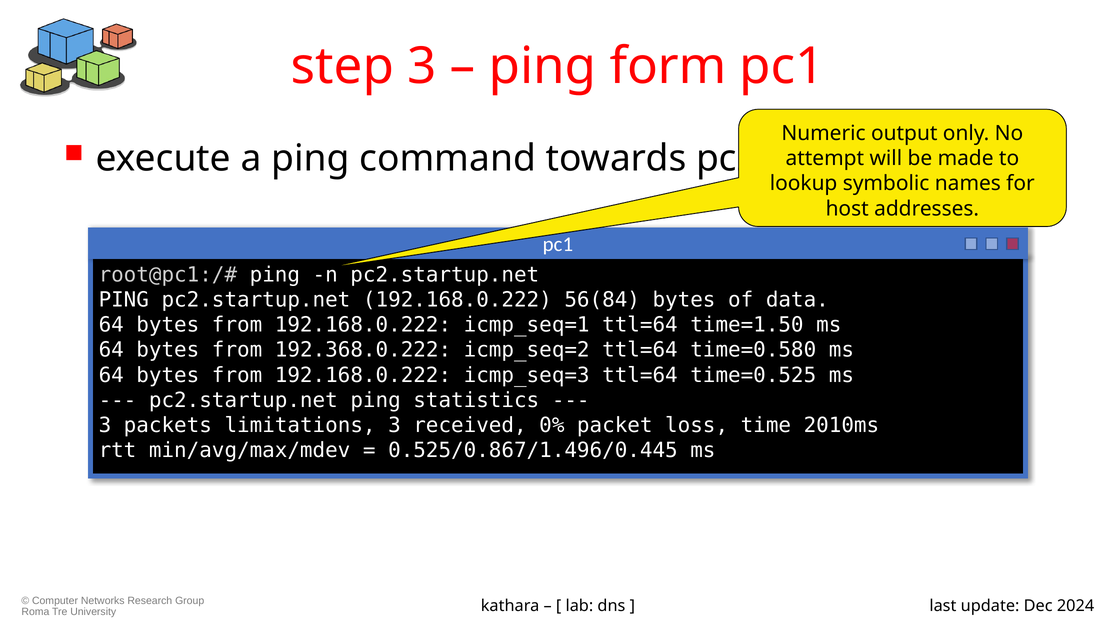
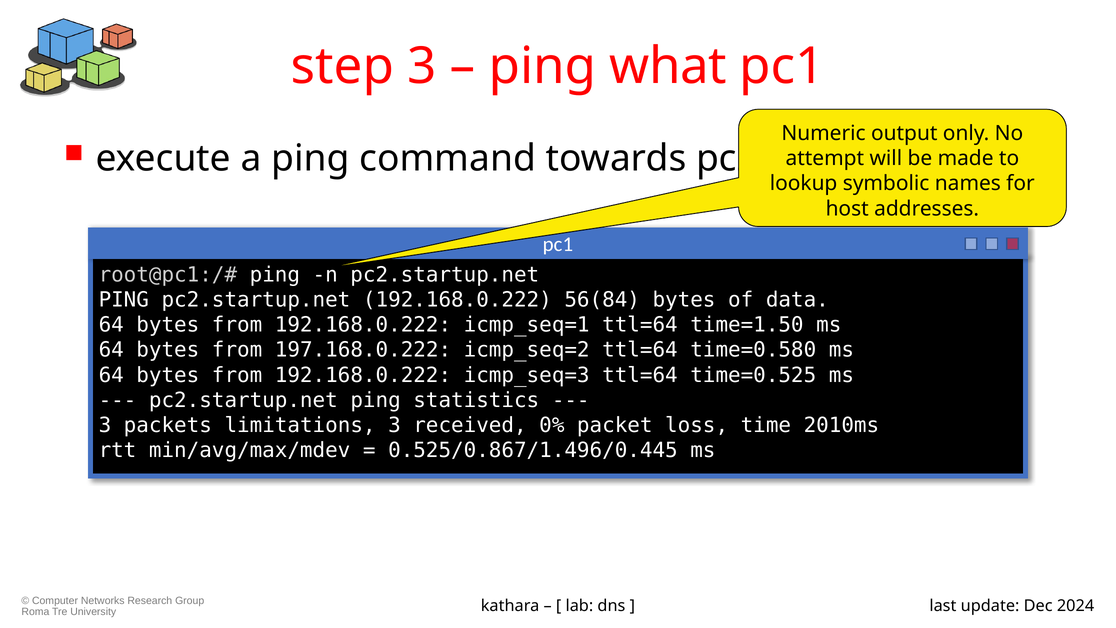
form: form -> what
192.368.0.222: 192.368.0.222 -> 197.168.0.222
